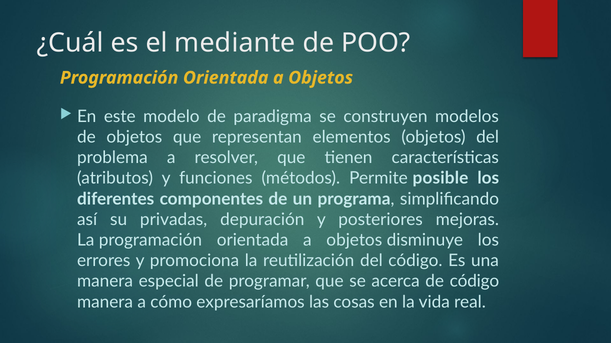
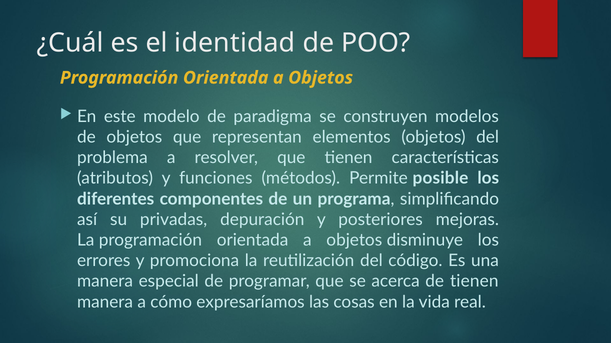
mediante: mediante -> identidad
de código: código -> tienen
